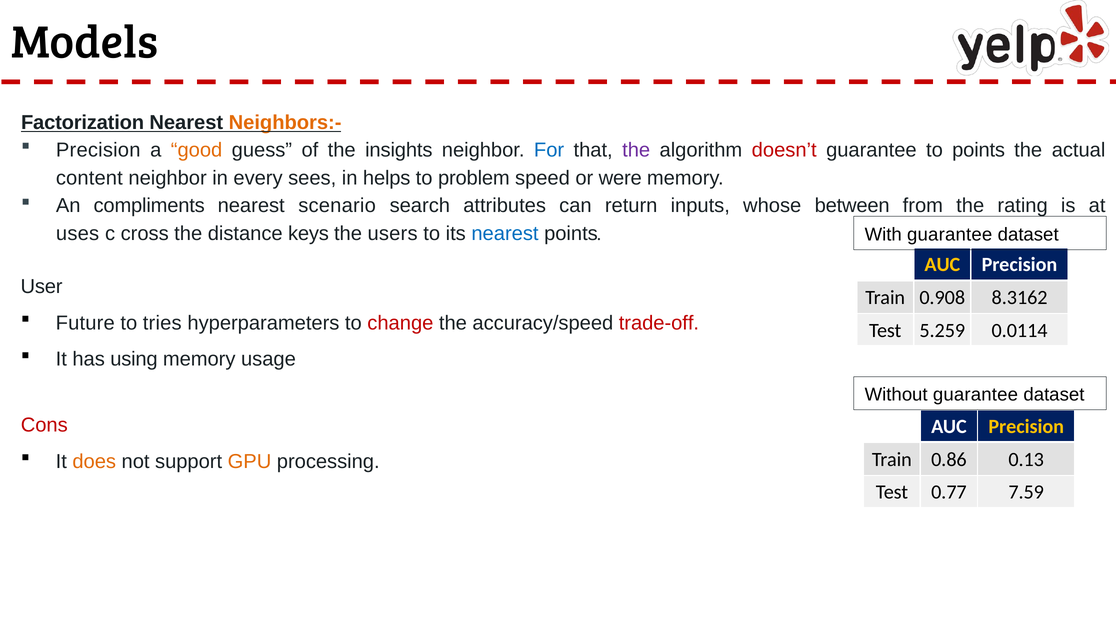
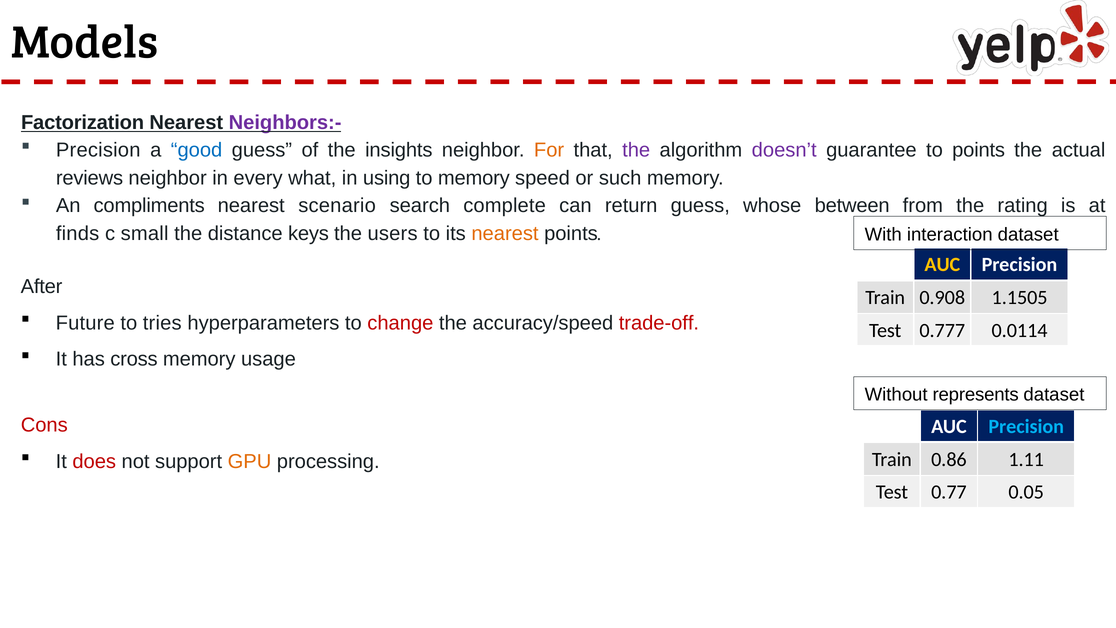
Neighbors:- colour: orange -> purple
good colour: orange -> blue
For colour: blue -> orange
doesn’t colour: red -> purple
content: content -> reviews
sees: sees -> what
helps: helps -> using
to problem: problem -> memory
were: were -> such
attributes: attributes -> complete
return inputs: inputs -> guess
uses: uses -> finds
cross: cross -> small
nearest at (505, 234) colour: blue -> orange
With guarantee: guarantee -> interaction
User: User -> After
8.3162: 8.3162 -> 1.1505
5.259: 5.259 -> 0.777
using: using -> cross
Without guarantee: guarantee -> represents
Precision at (1026, 427) colour: yellow -> light blue
does colour: orange -> red
0.13: 0.13 -> 1.11
7.59: 7.59 -> 0.05
